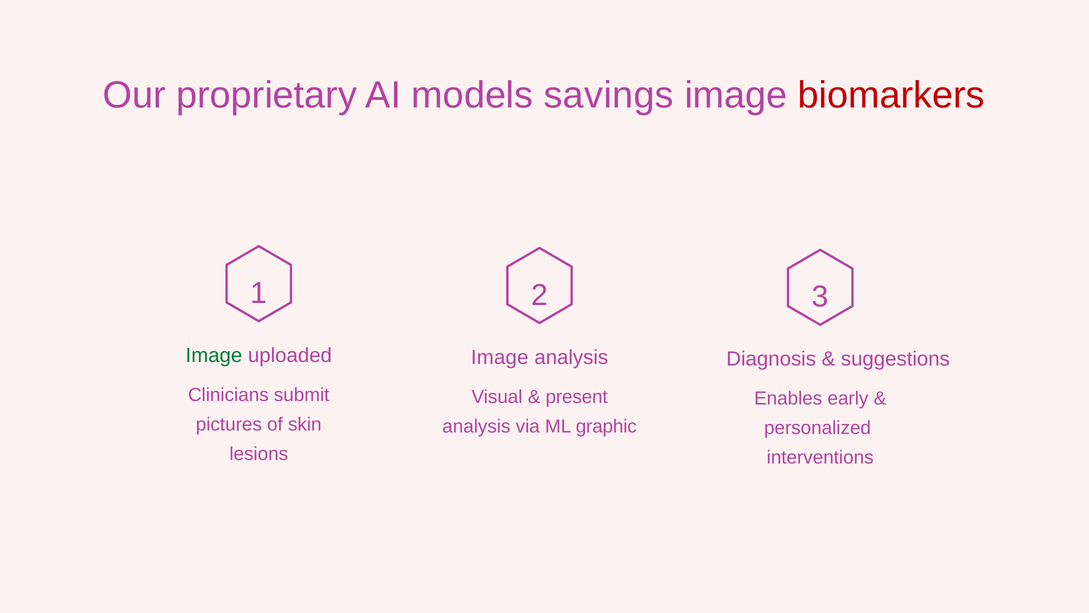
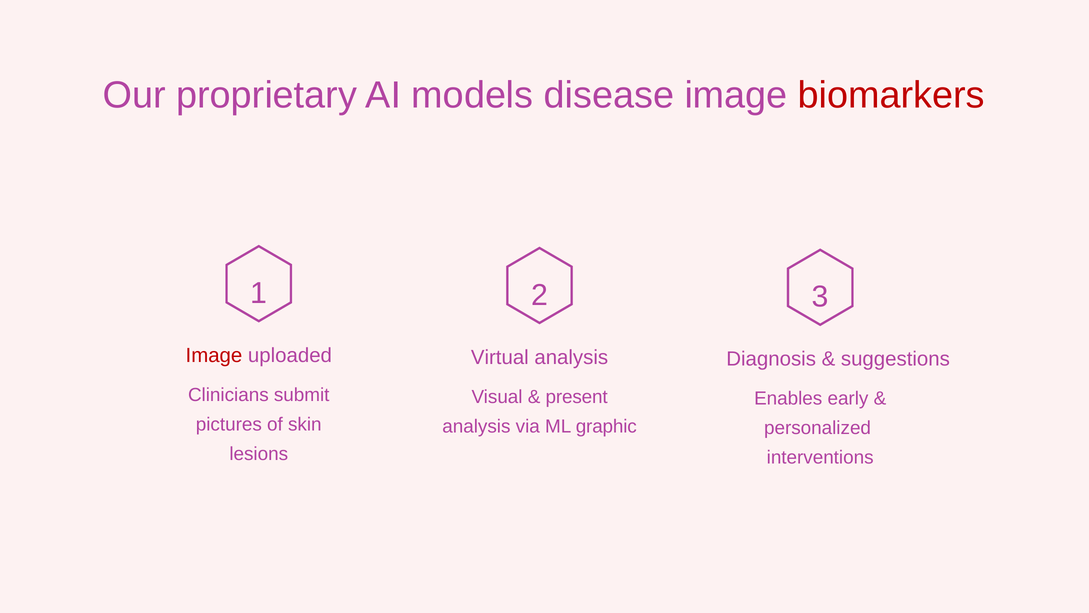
savings: savings -> disease
Image at (214, 355) colour: green -> red
uploaded Image: Image -> Virtual
